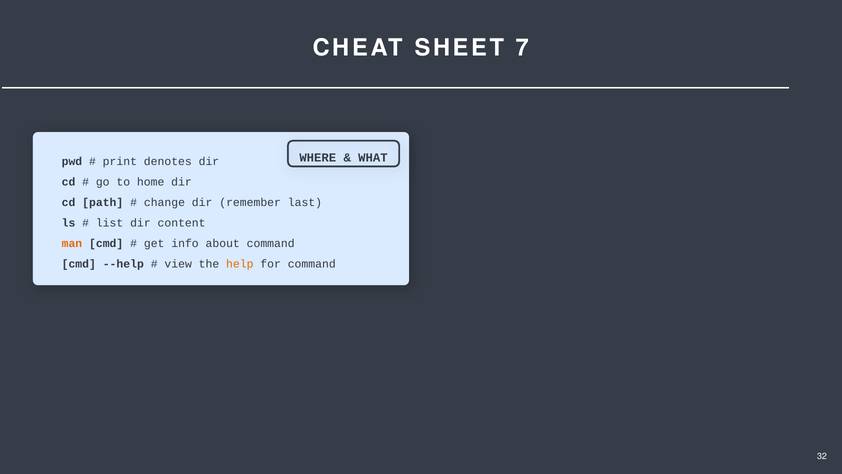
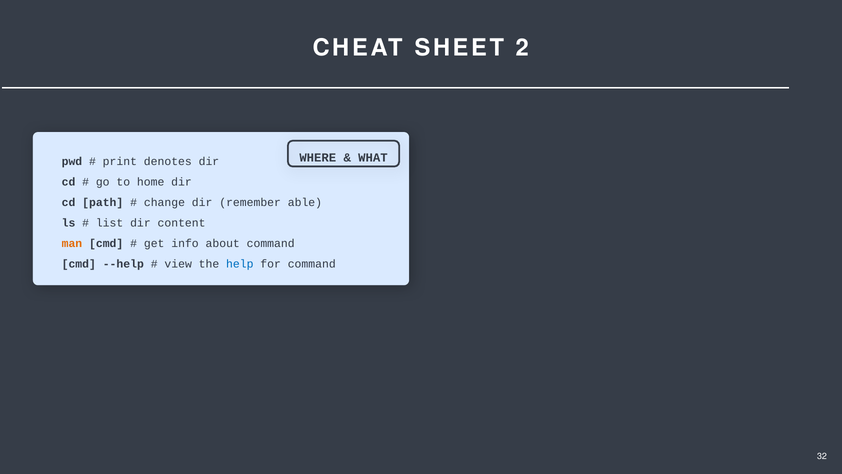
7: 7 -> 2
last: last -> able
help colour: orange -> blue
